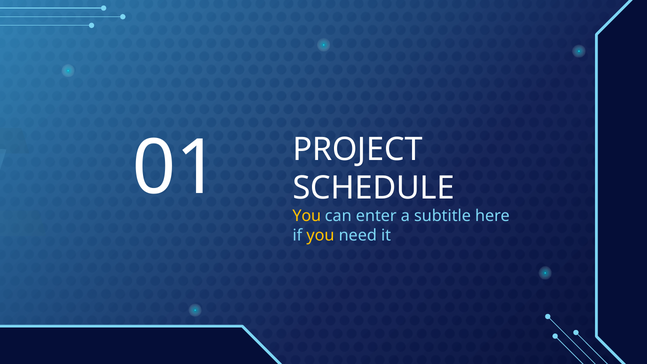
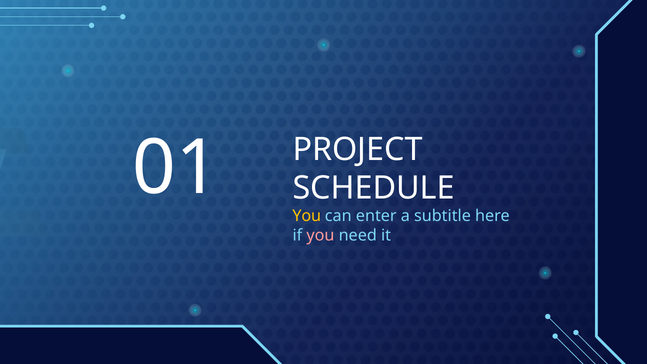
you at (320, 235) colour: yellow -> pink
